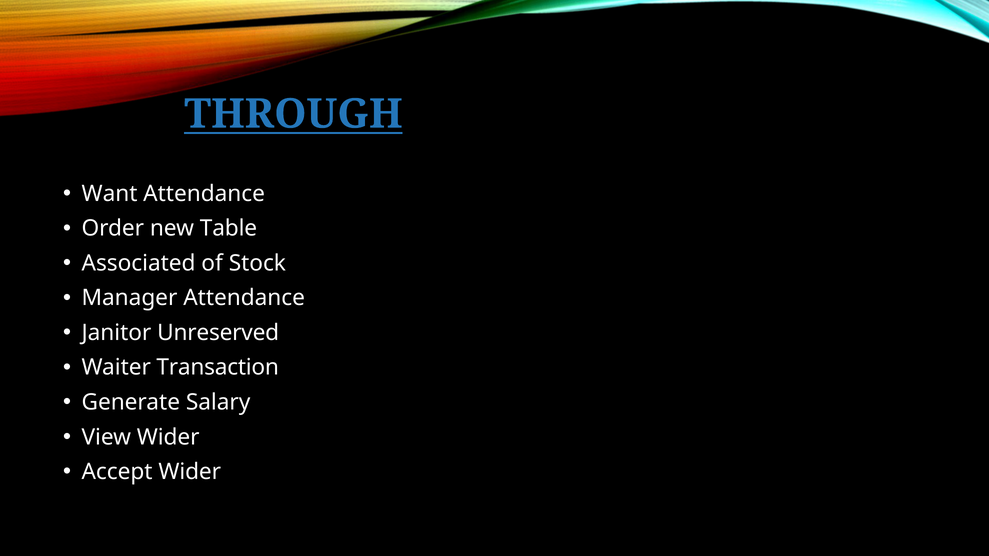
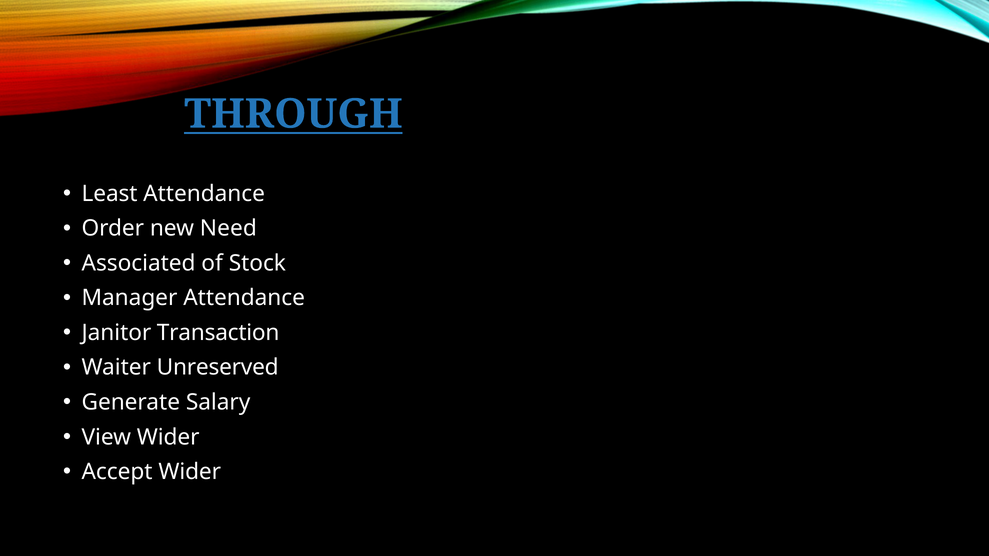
Want: Want -> Least
Table: Table -> Need
Unreserved: Unreserved -> Transaction
Transaction: Transaction -> Unreserved
